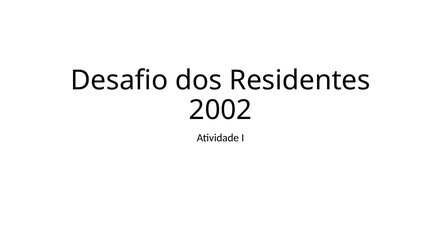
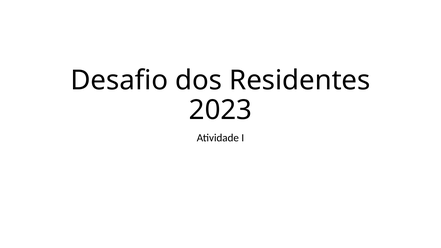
2002: 2002 -> 2023
